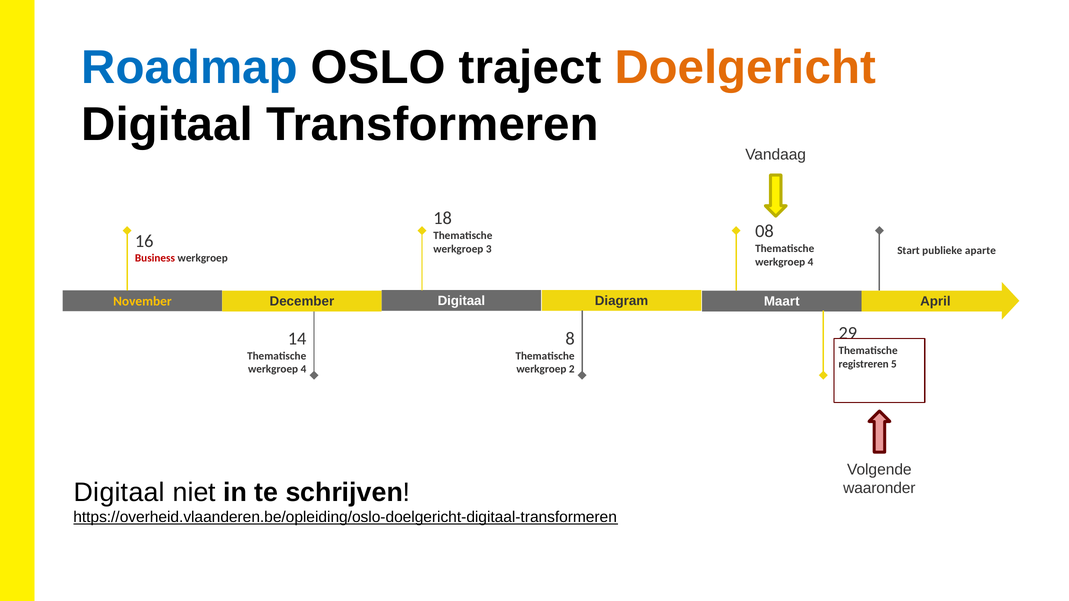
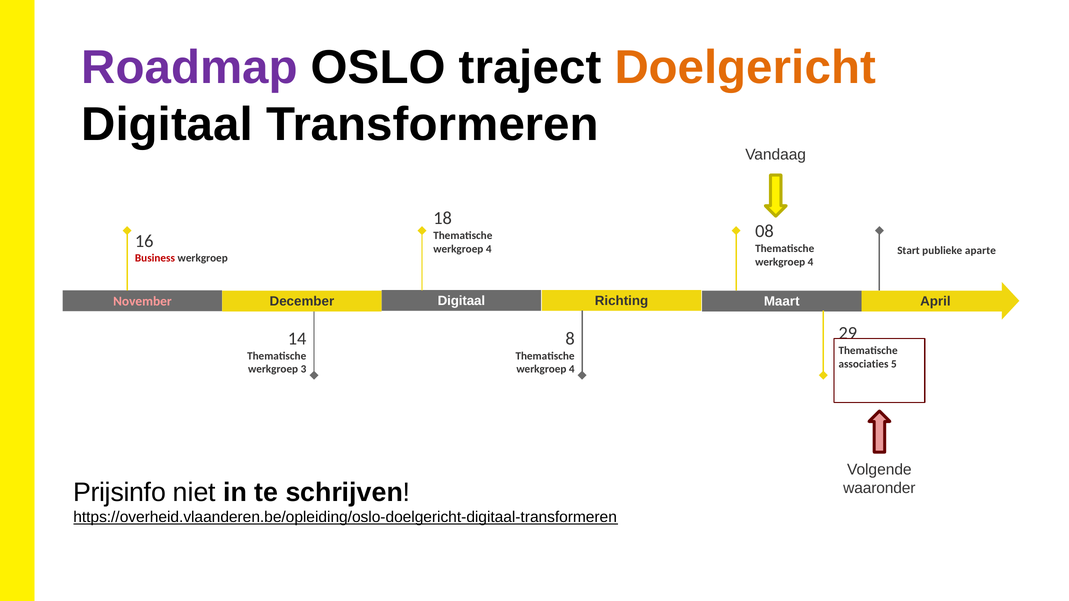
Roadmap colour: blue -> purple
3 at (489, 249): 3 -> 4
Diagram: Diagram -> Richting
November colour: yellow -> pink
registreren: registreren -> associaties
4 at (303, 369): 4 -> 3
2 at (572, 369): 2 -> 4
Digitaal at (119, 493): Digitaal -> Prijsinfo
